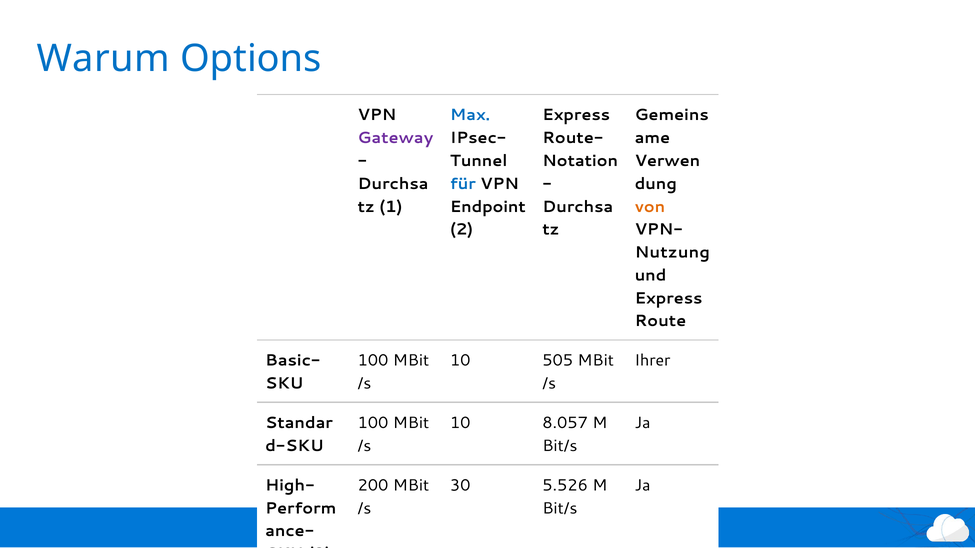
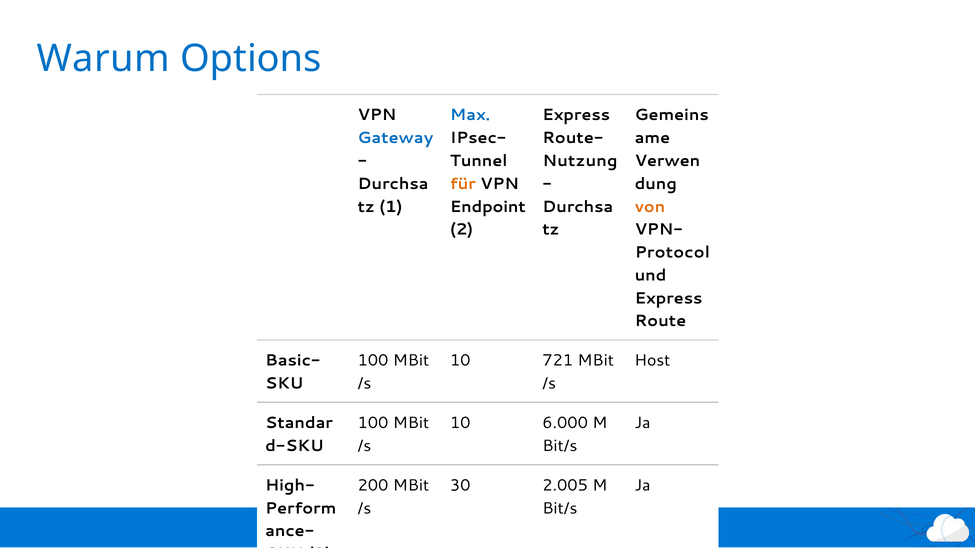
Gateway colour: purple -> blue
Notation: Notation -> Nutzung
für colour: blue -> orange
Nutzung: Nutzung -> Protocol
505: 505 -> 721
Ihrer: Ihrer -> Host
8.057: 8.057 -> 6.000
5.526: 5.526 -> 2.005
